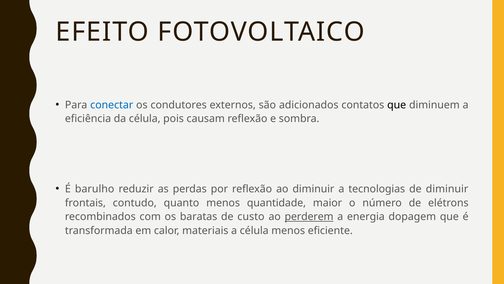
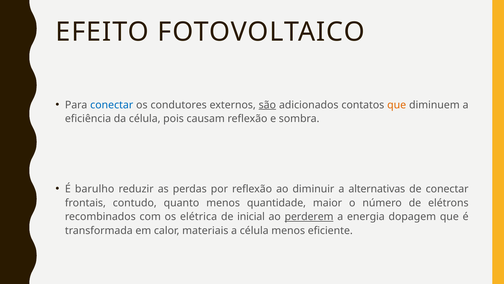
são underline: none -> present
que at (397, 105) colour: black -> orange
tecnologias: tecnologias -> alternativas
de diminuir: diminuir -> conectar
baratas: baratas -> elétrica
custo: custo -> inicial
